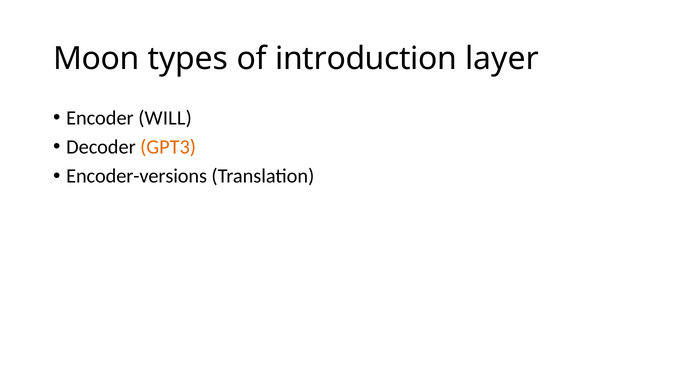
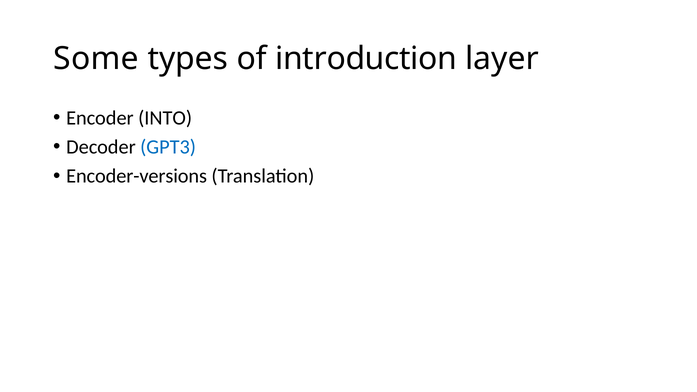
Moon: Moon -> Some
WILL: WILL -> INTO
GPT3 colour: orange -> blue
